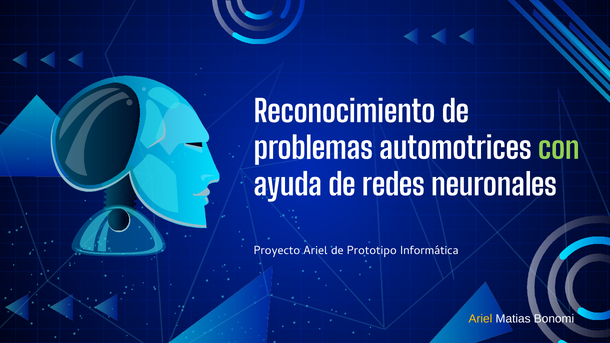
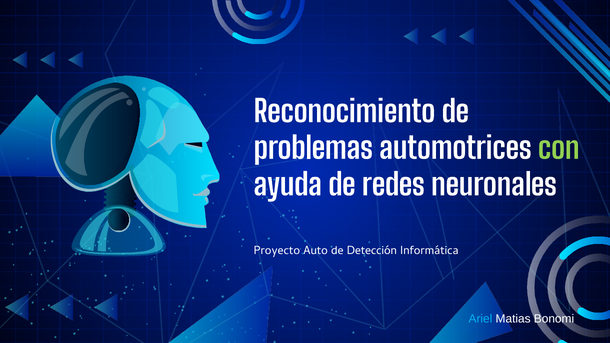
Proyecto Ariel: Ariel -> Auto
Prototipo: Prototipo -> Detección
Ariel at (480, 319) colour: yellow -> light blue
